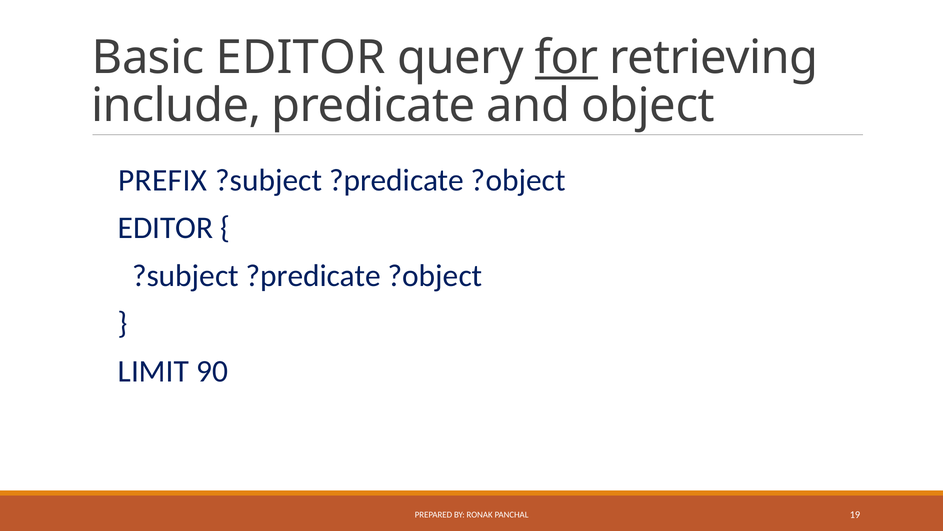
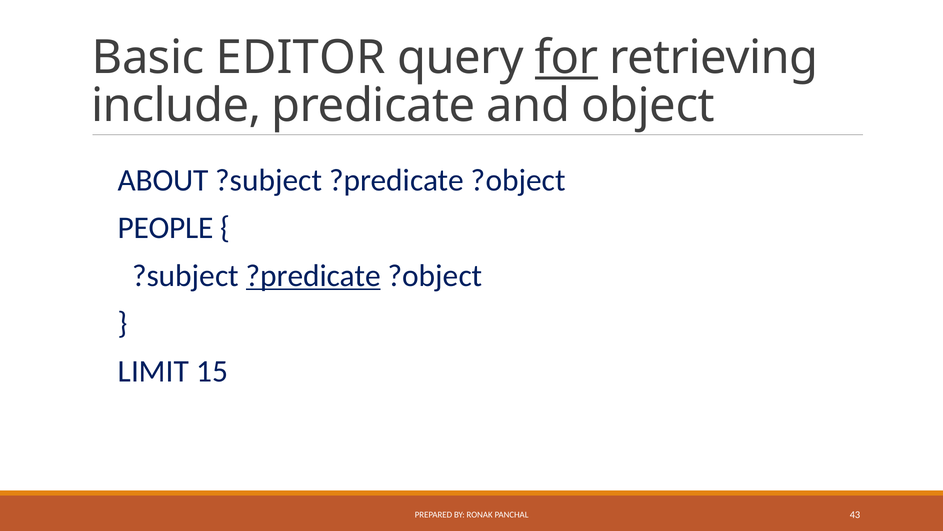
PREFIX: PREFIX -> ABOUT
EDITOR at (166, 228): EDITOR -> PEOPLE
?predicate at (313, 275) underline: none -> present
90: 90 -> 15
19: 19 -> 43
